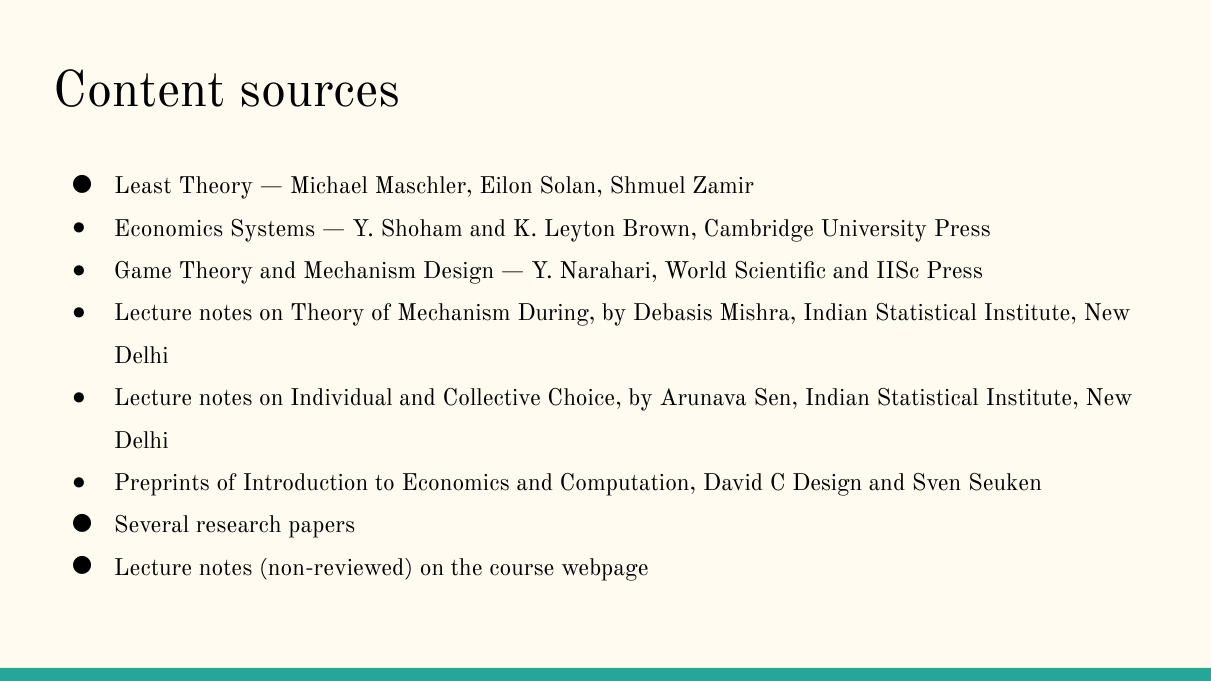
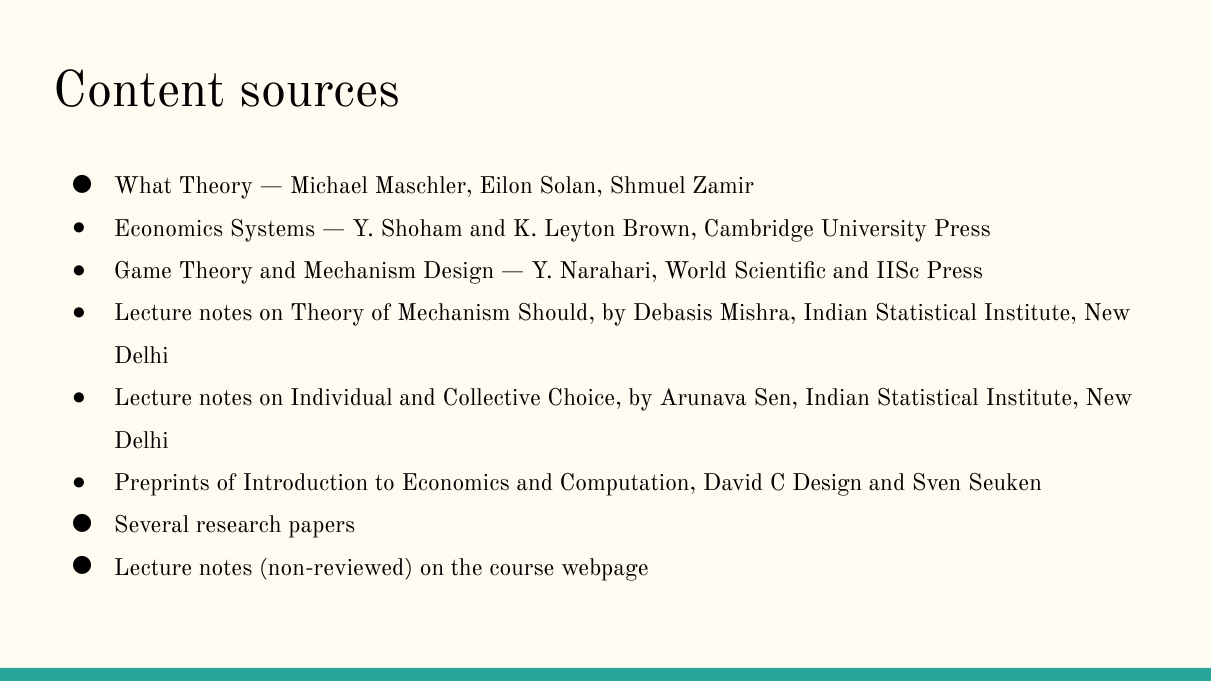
Least: Least -> What
During: During -> Should
